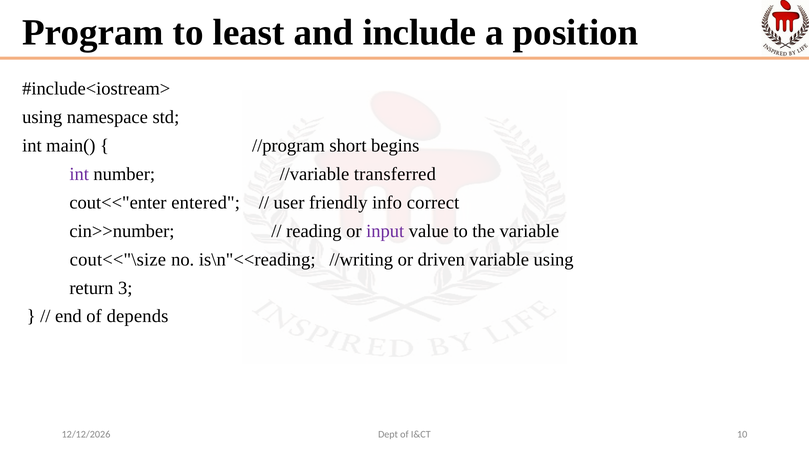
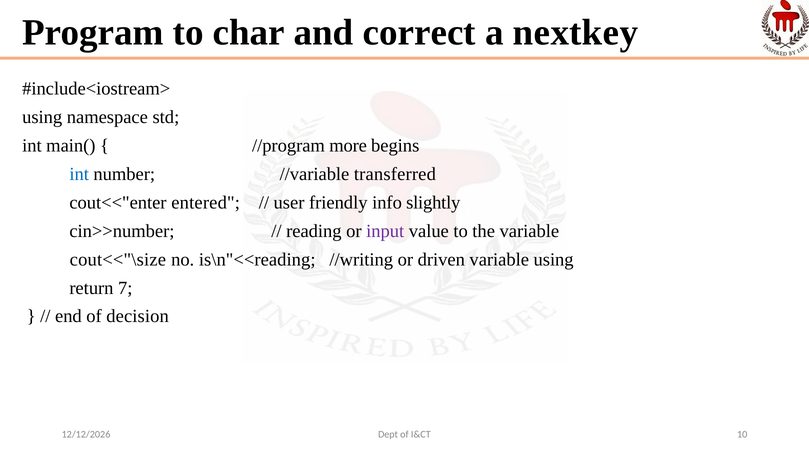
least: least -> char
include: include -> correct
position: position -> nextkey
short: short -> more
int at (79, 174) colour: purple -> blue
correct: correct -> slightly
3: 3 -> 7
depends: depends -> decision
